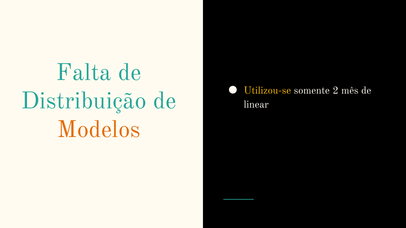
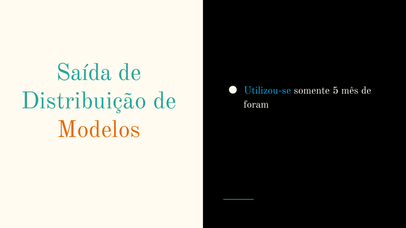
Falta: Falta -> Saída
Utilizou-se colour: yellow -> light blue
2: 2 -> 5
linear: linear -> foram
